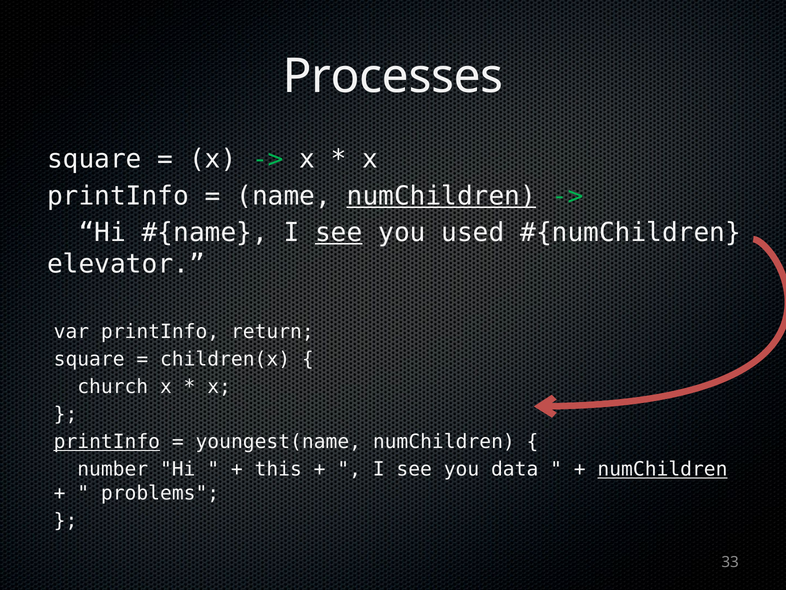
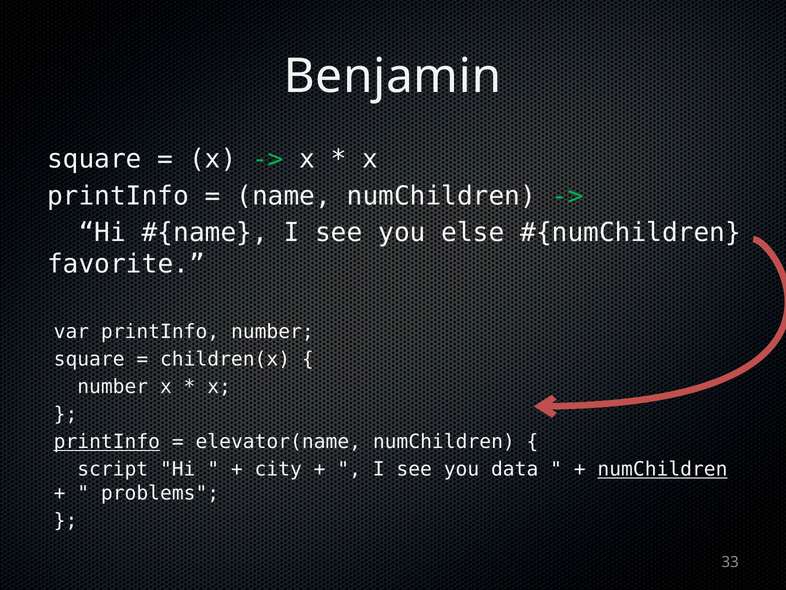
Processes: Processes -> Benjamin
numChildren at (441, 196) underline: present -> none
see at (339, 232) underline: present -> none
used: used -> else
elevator: elevator -> favorite
printInfo return: return -> number
church at (113, 387): church -> number
youngest(name: youngest(name -> elevator(name
number: number -> script
this: this -> city
